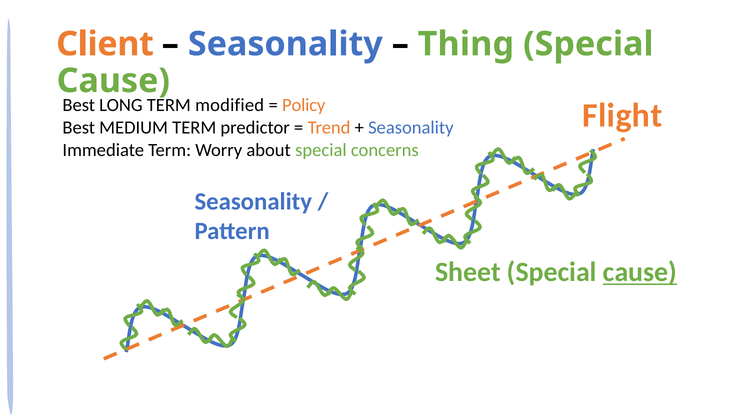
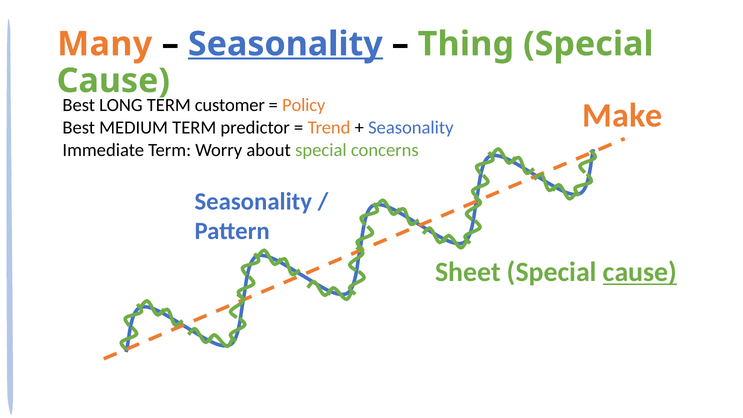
Client: Client -> Many
Seasonality at (285, 44) underline: none -> present
modified: modified -> customer
Flight: Flight -> Make
